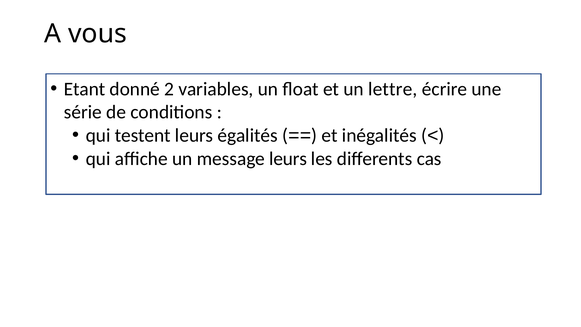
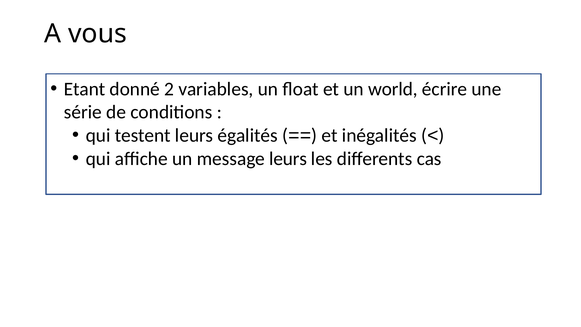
lettre: lettre -> world
